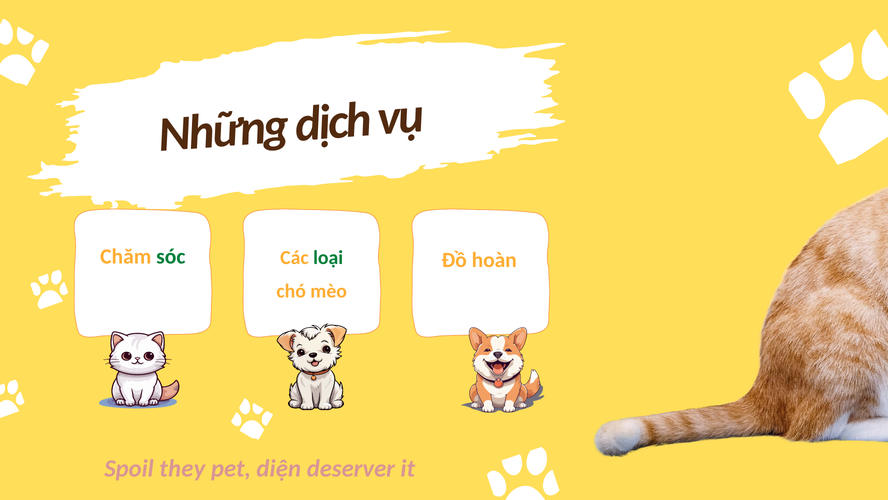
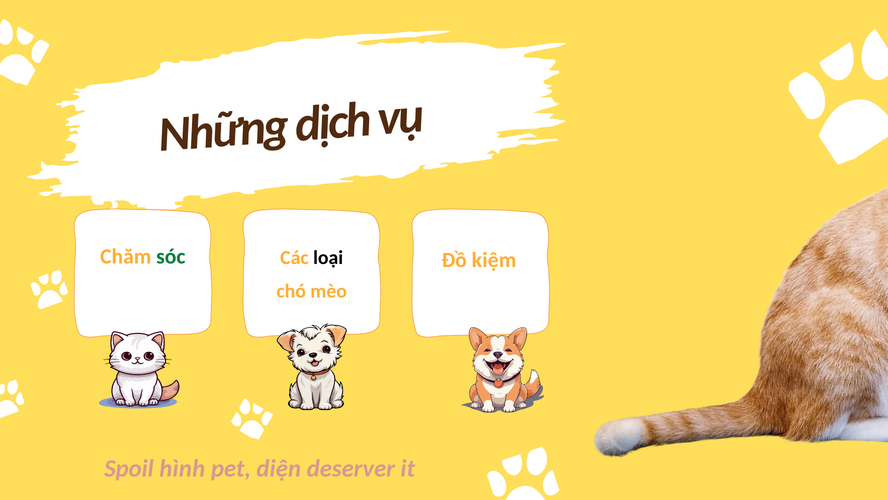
loại colour: green -> black
hoàn: hoàn -> kiệm
they: they -> hình
